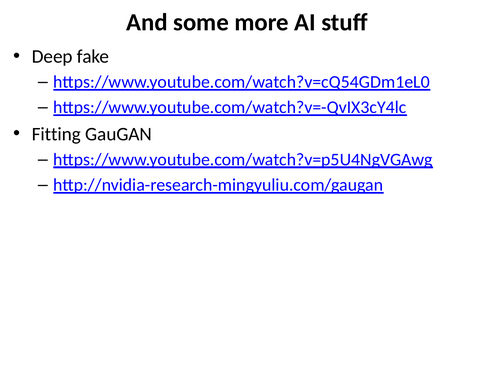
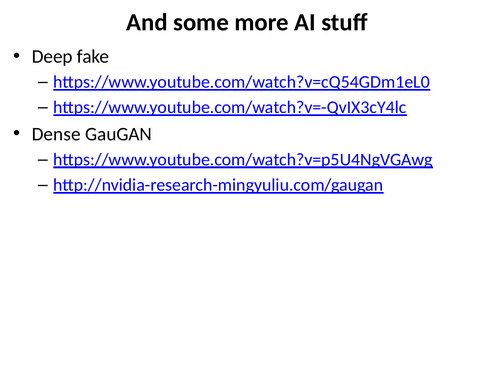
Fitting: Fitting -> Dense
